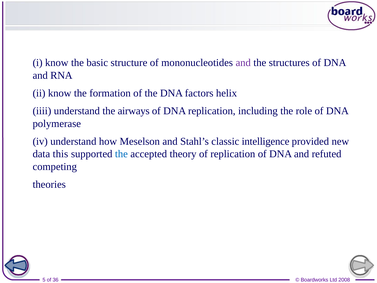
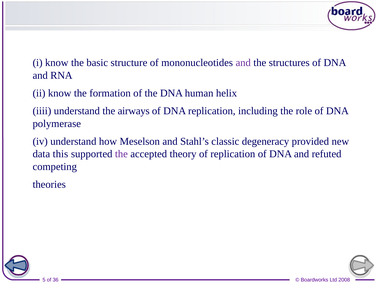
factors: factors -> human
intelligence: intelligence -> degeneracy
the at (121, 154) colour: blue -> purple
